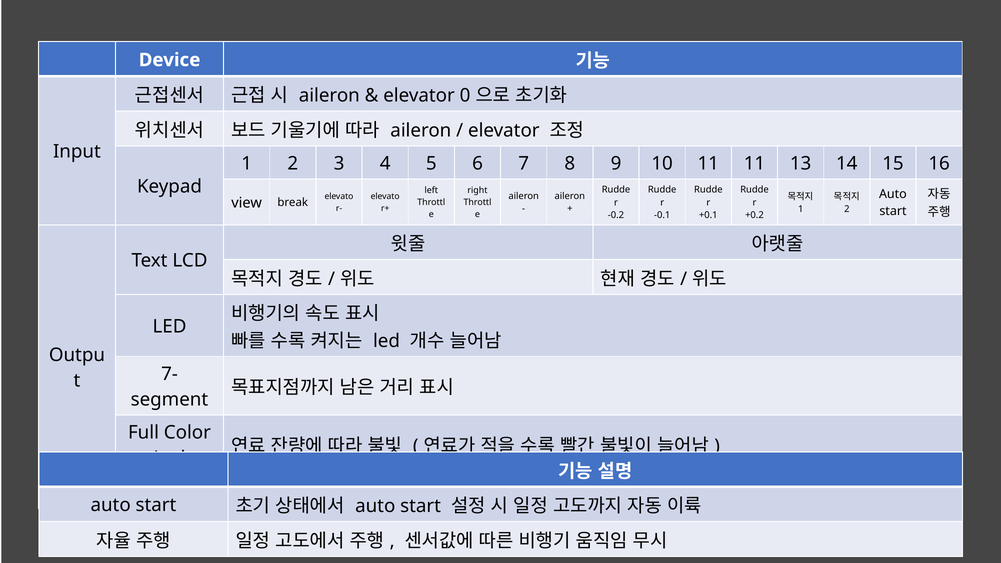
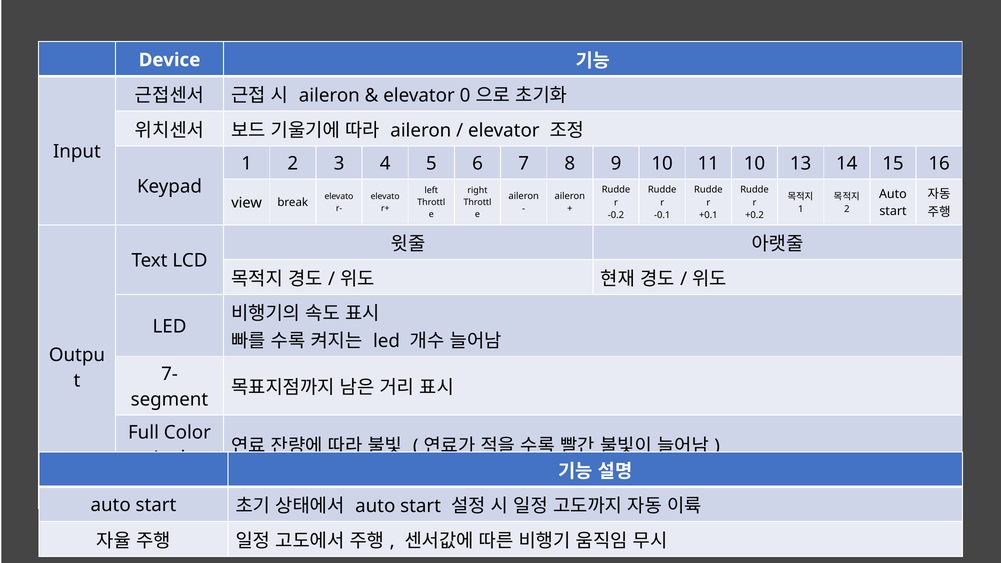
11 11: 11 -> 10
